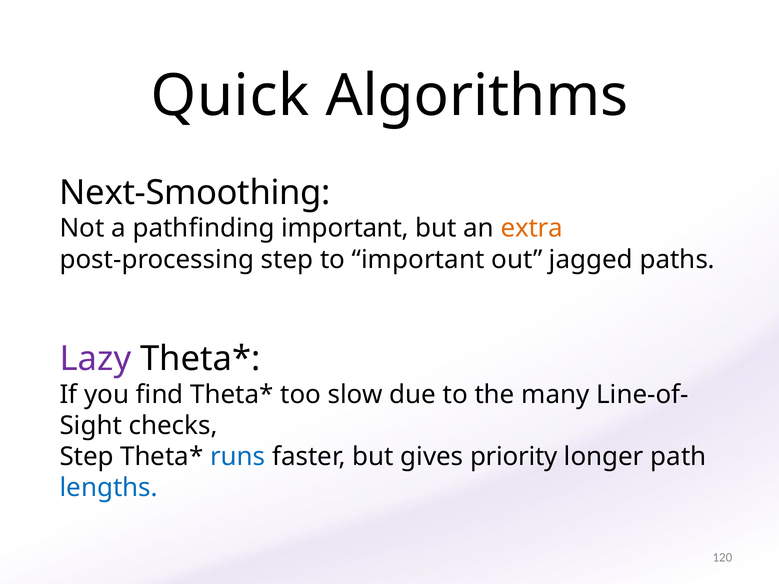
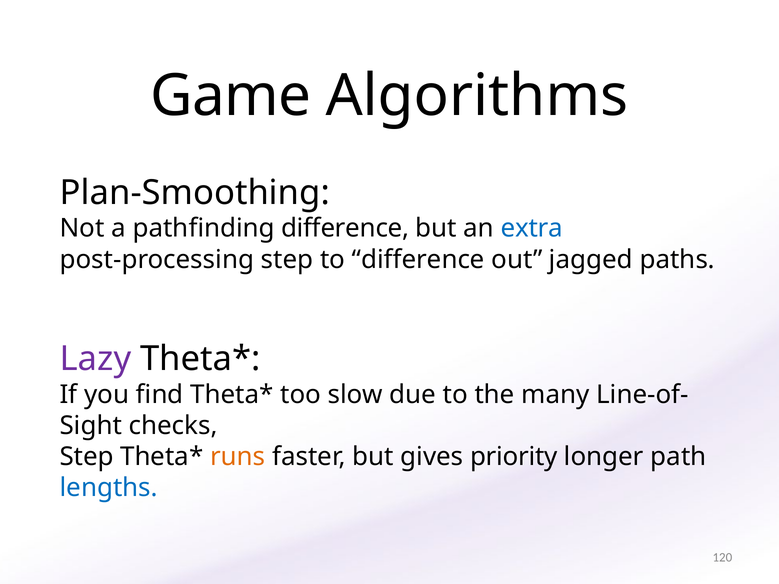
Quick: Quick -> Game
Next-Smoothing: Next-Smoothing -> Plan-Smoothing
pathfinding important: important -> difference
extra colour: orange -> blue
to important: important -> difference
runs colour: blue -> orange
